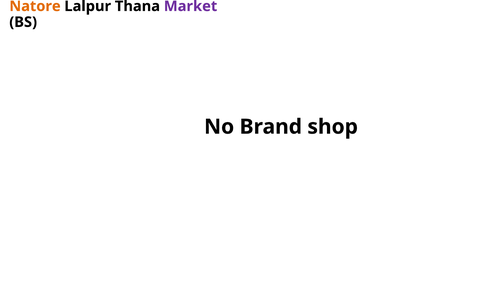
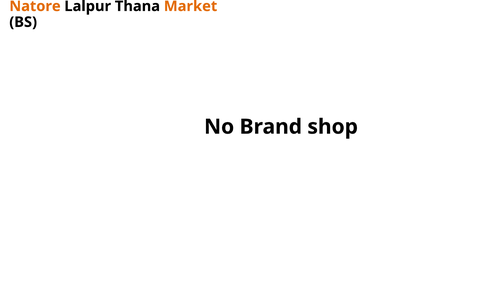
Market colour: purple -> orange
